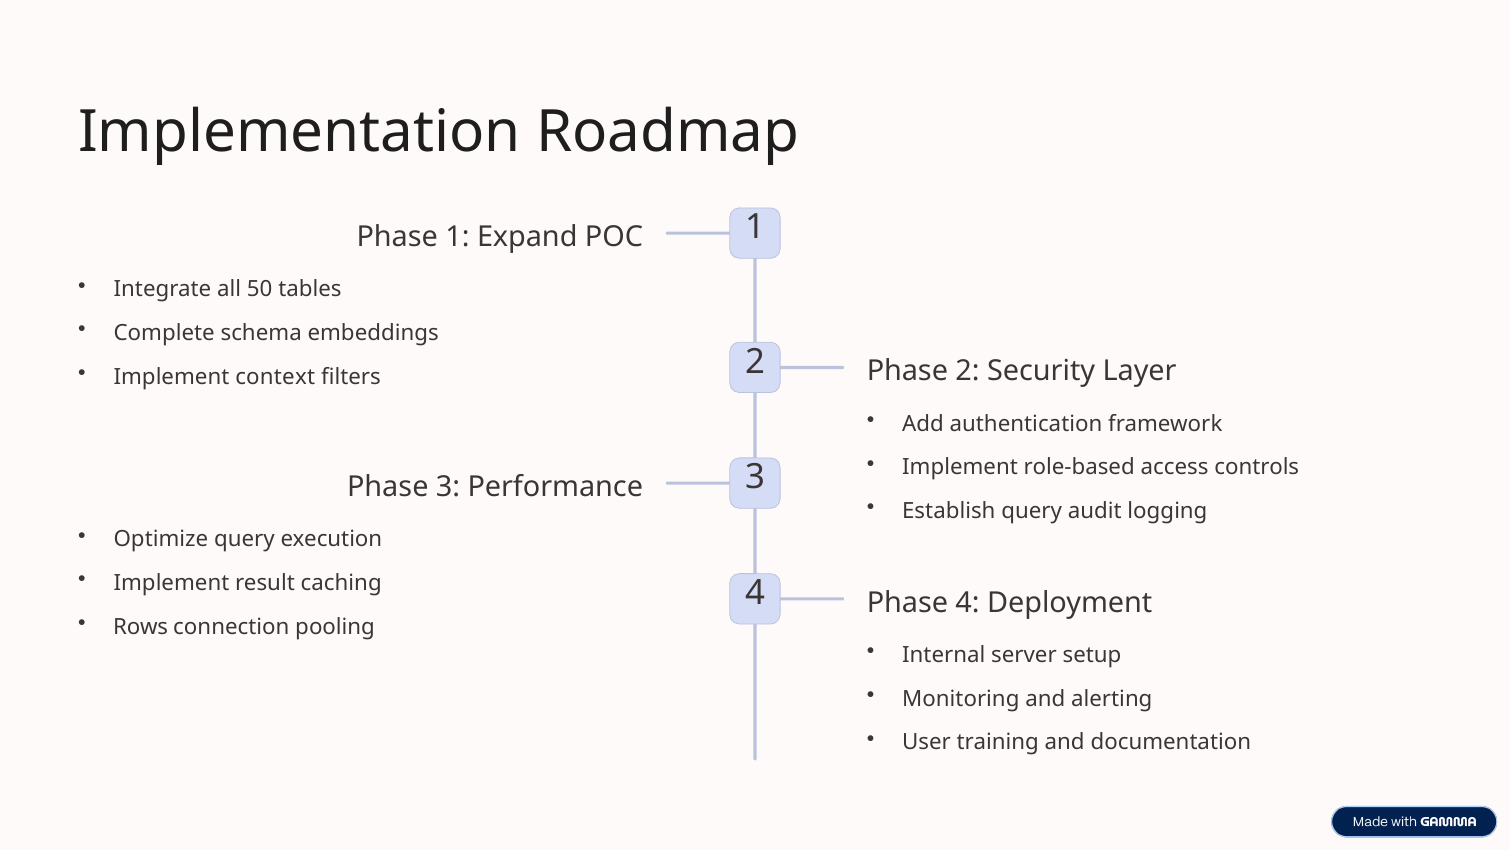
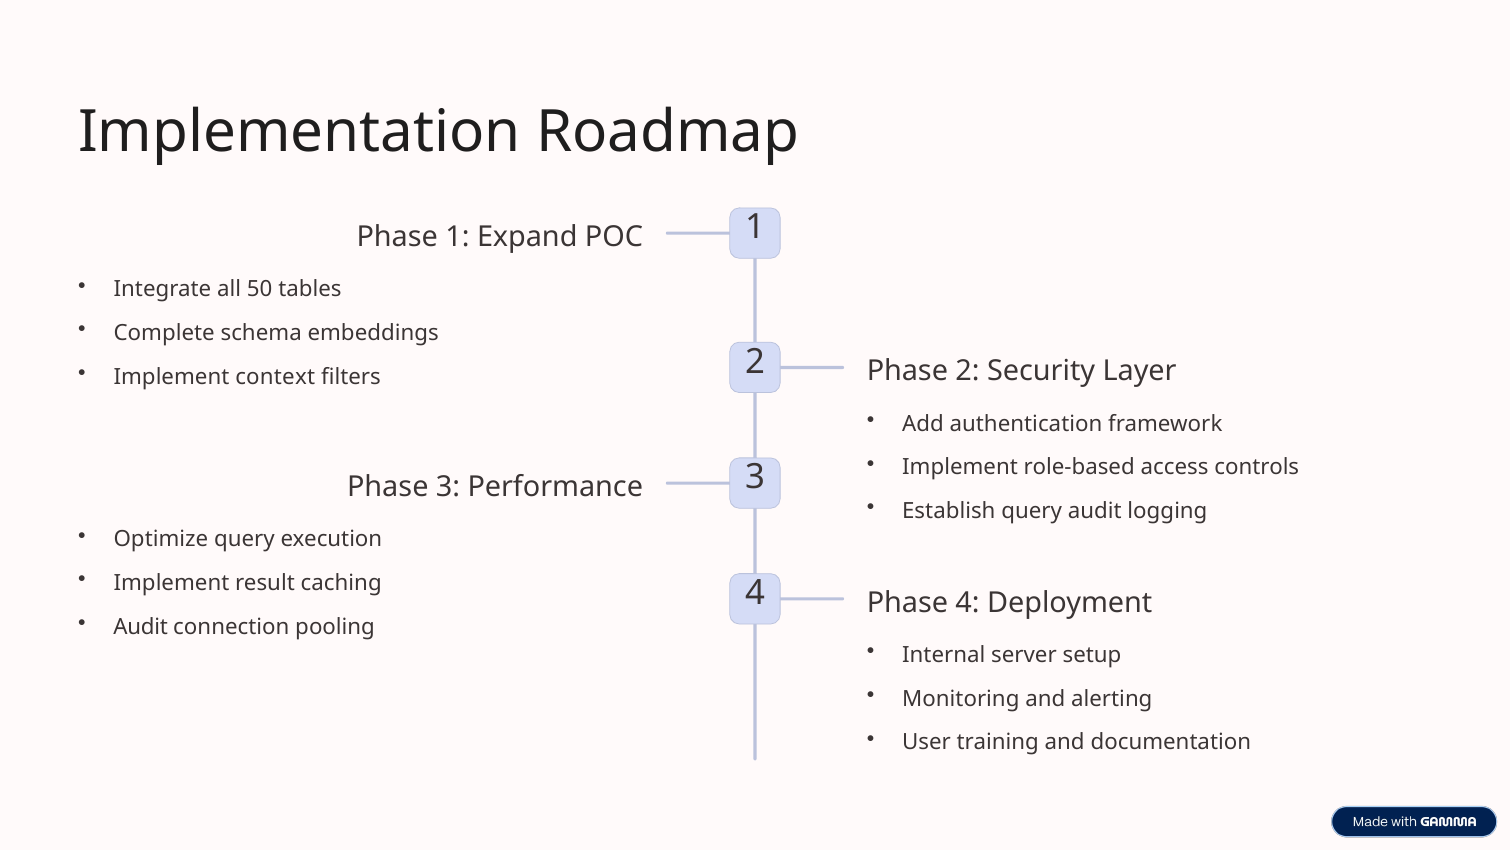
Rows at (141, 626): Rows -> Audit
